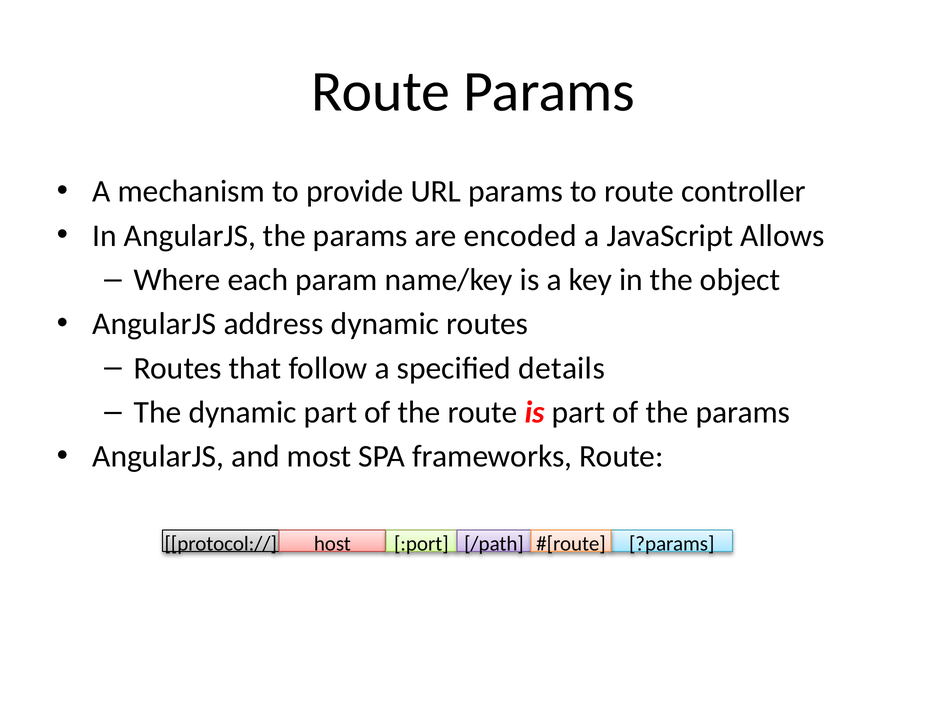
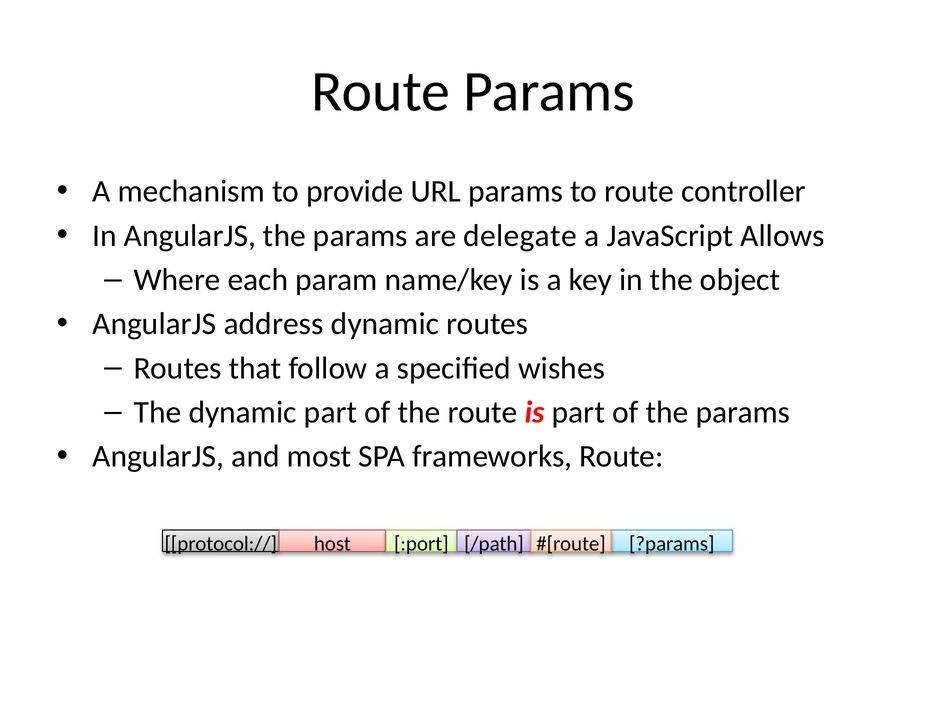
encoded: encoded -> delegate
details: details -> wishes
